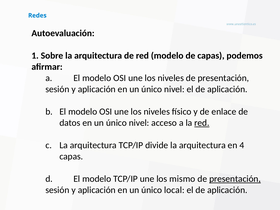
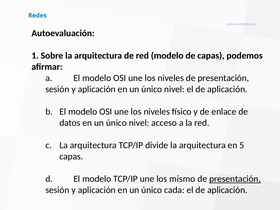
red at (202, 123) underline: present -> none
4: 4 -> 5
local: local -> cada
